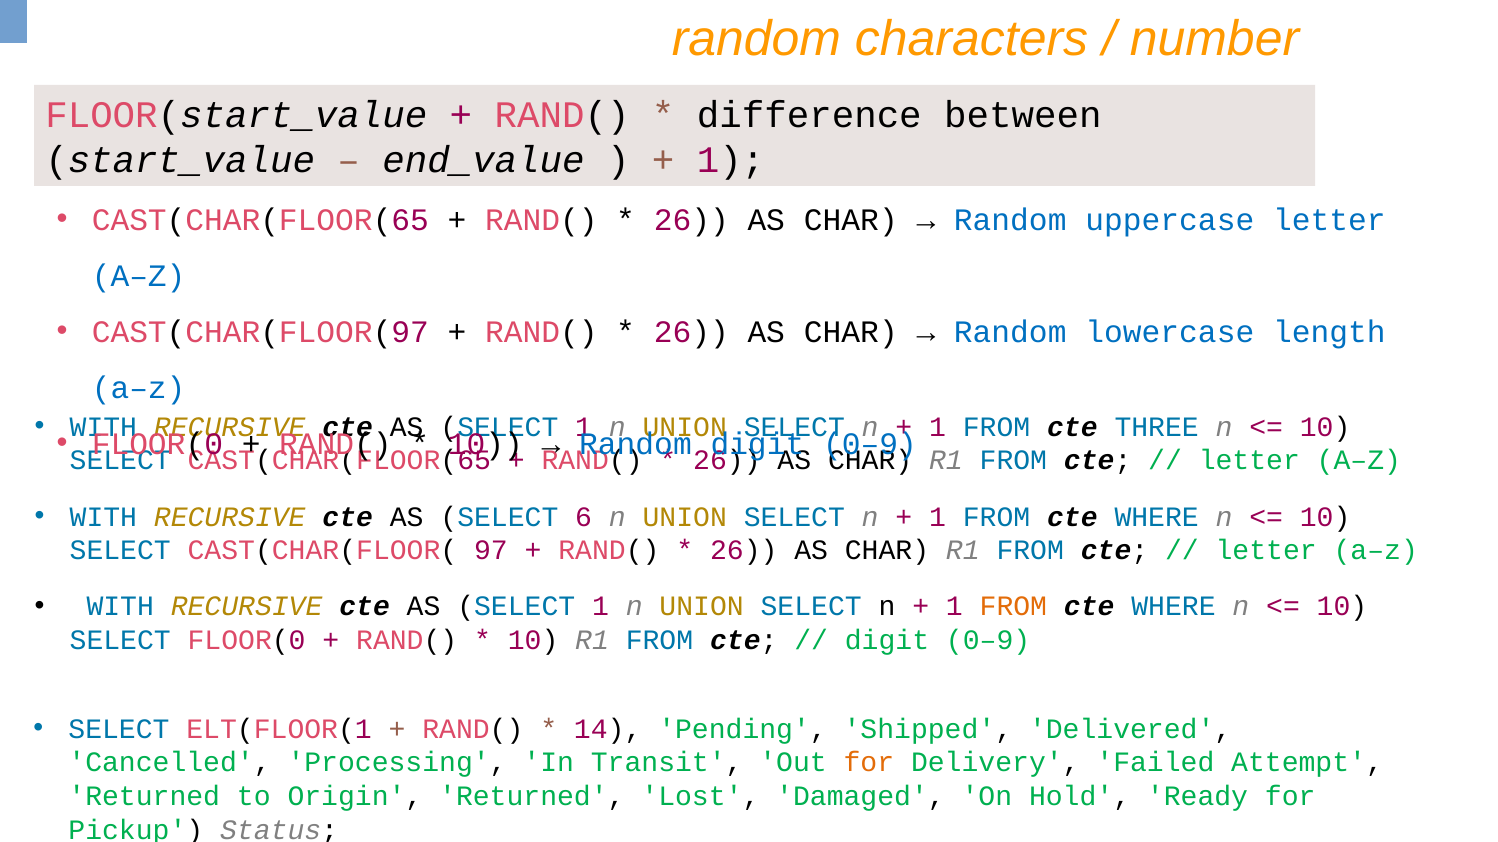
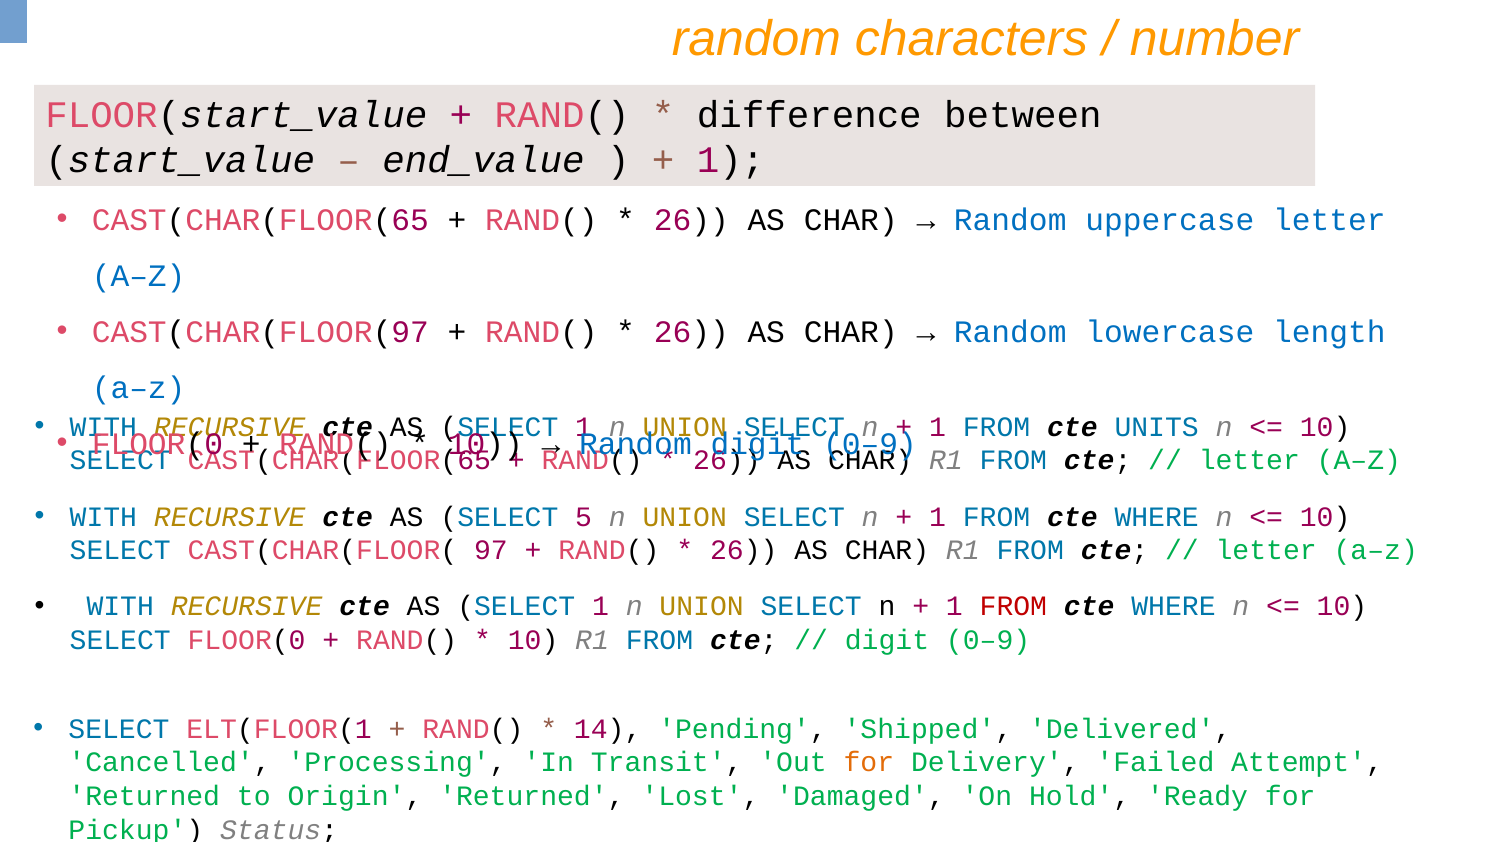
THREE: THREE -> UNITS
6: 6 -> 5
FROM at (1013, 607) colour: orange -> red
